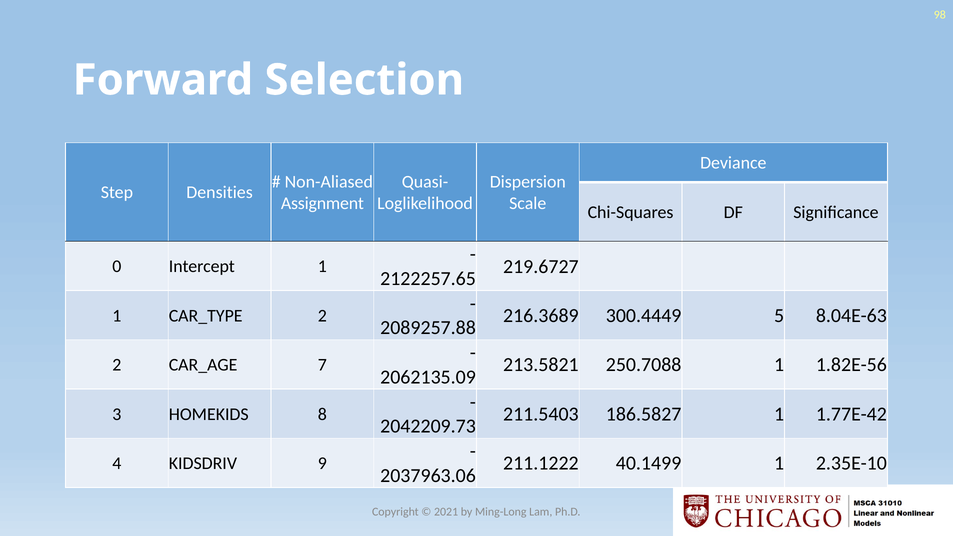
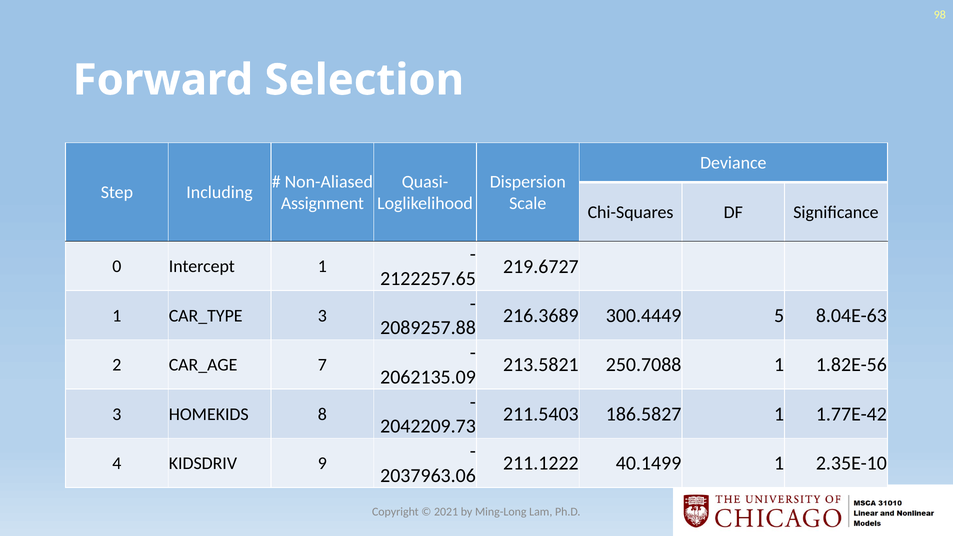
Densities: Densities -> Including
2 at (322, 316): 2 -> 3
